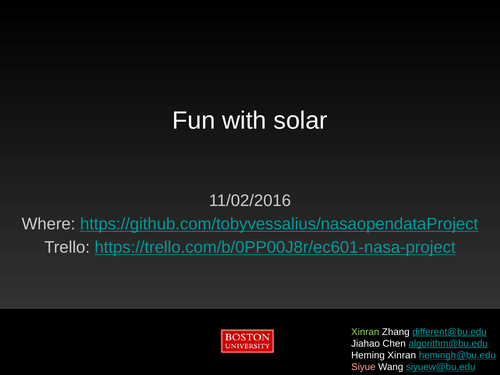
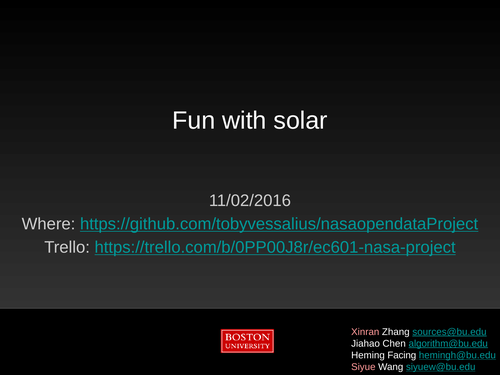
Xinran at (365, 332) colour: light green -> pink
different@bu.edu: different@bu.edu -> sources@bu.edu
Heming Xinran: Xinran -> Facing
